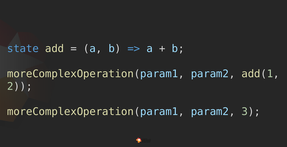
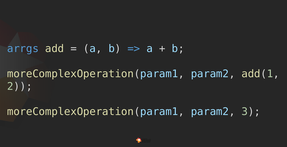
state: state -> arrgs
